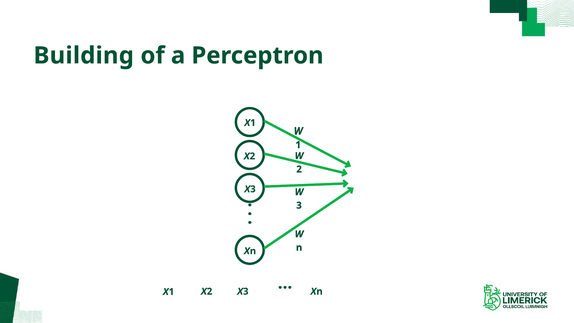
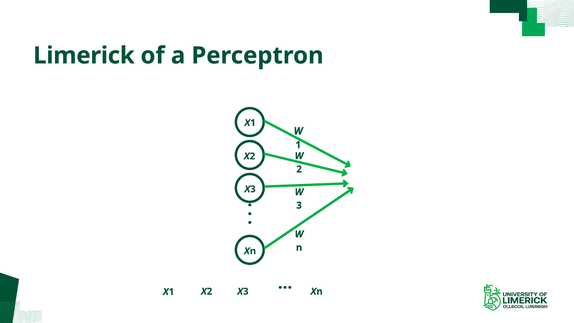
Building: Building -> Limerick
